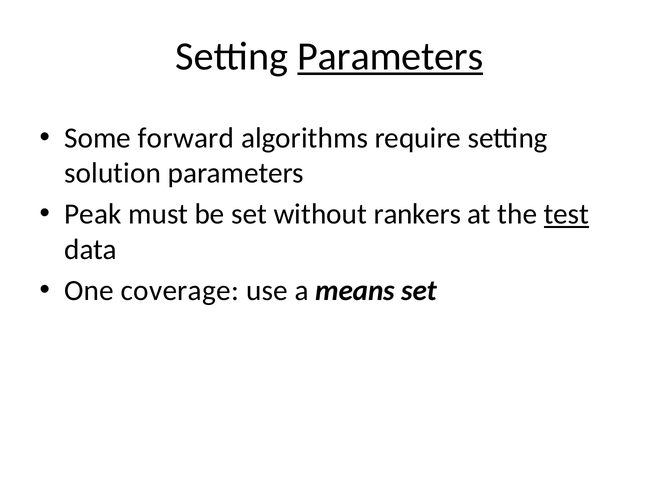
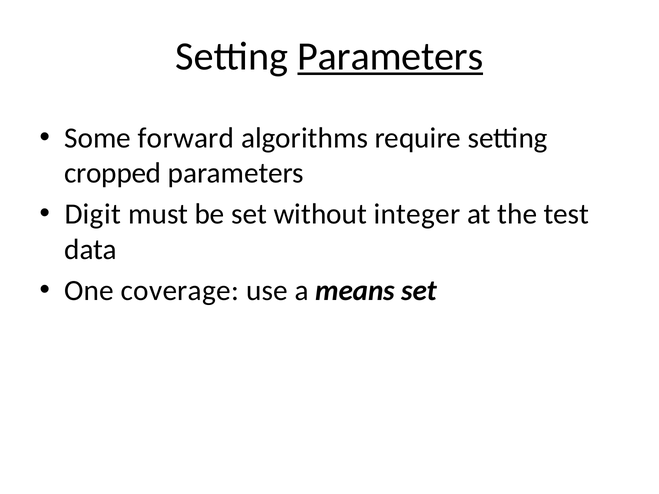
solution: solution -> cropped
Peak: Peak -> Digit
rankers: rankers -> integer
test underline: present -> none
